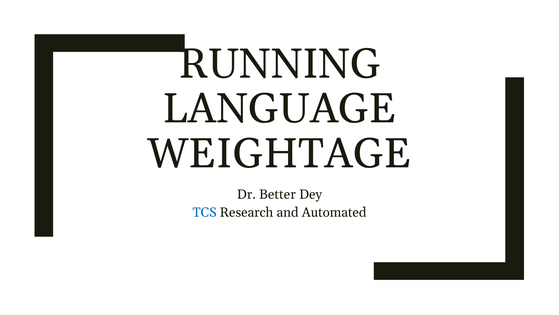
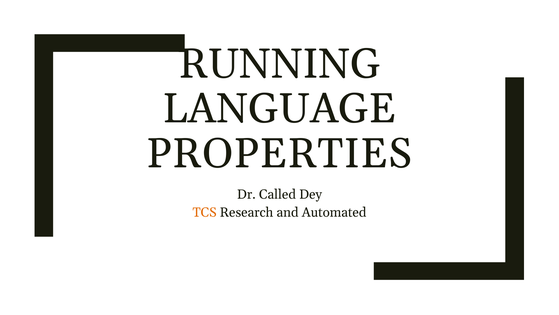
WEIGHTAGE: WEIGHTAGE -> PROPERTIES
Better: Better -> Called
TCS colour: blue -> orange
